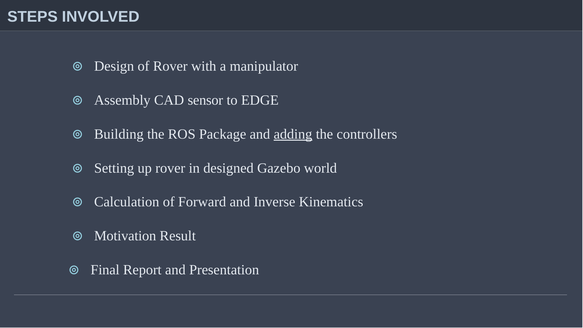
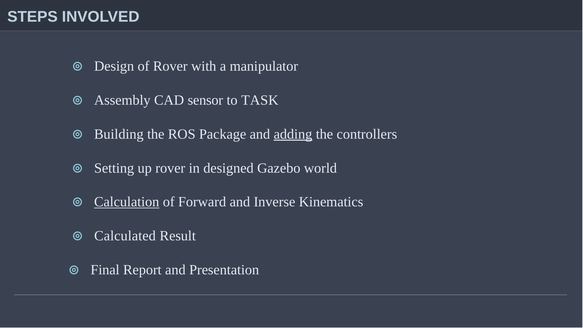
EDGE: EDGE -> TASK
Calculation underline: none -> present
Motivation: Motivation -> Calculated
